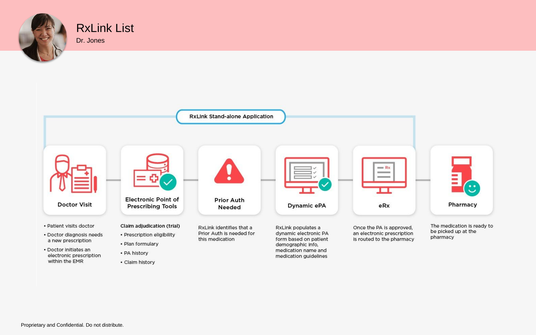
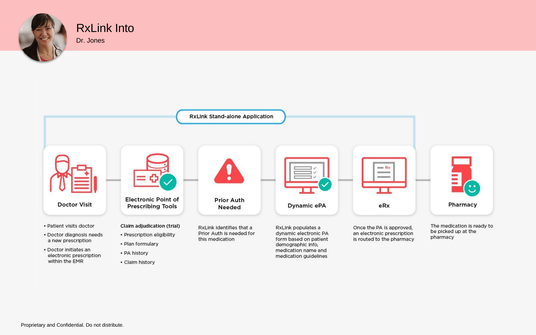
List: List -> Into
